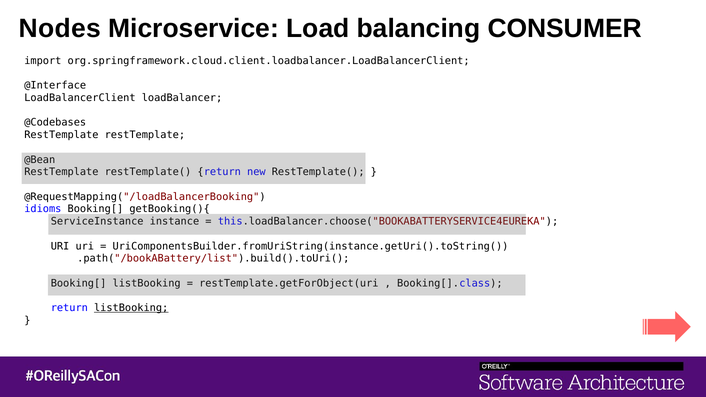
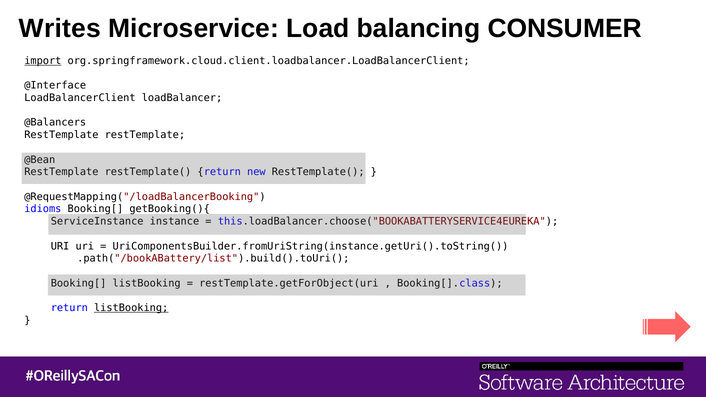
Nodes: Nodes -> Writes
import underline: none -> present
@Codebases: @Codebases -> @Balancers
